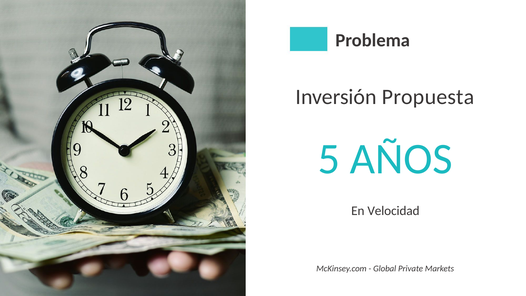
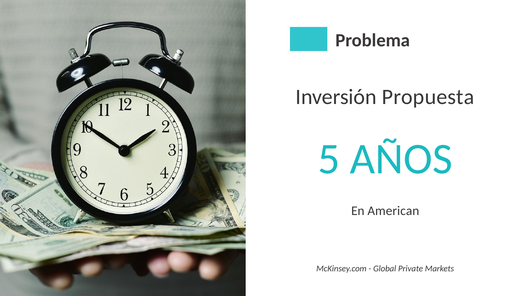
Velocidad: Velocidad -> American
